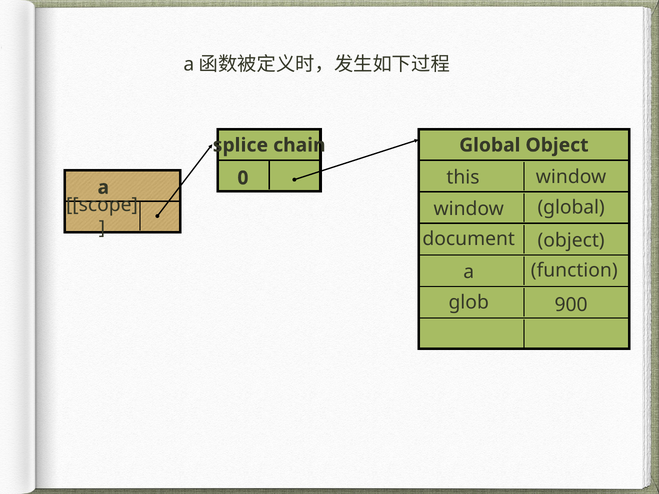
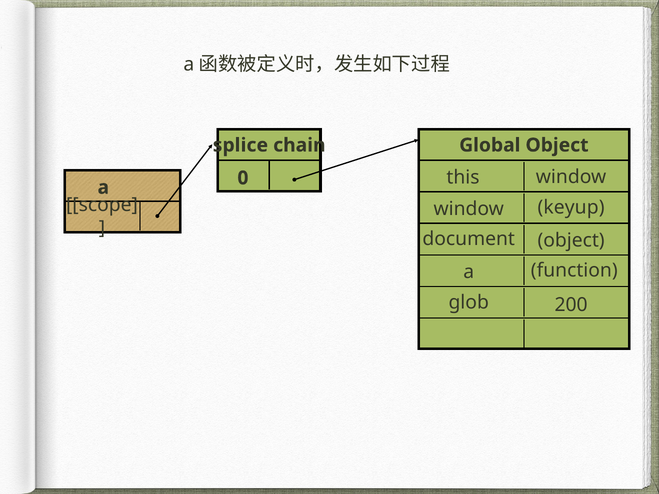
window global: global -> keyup
900: 900 -> 200
